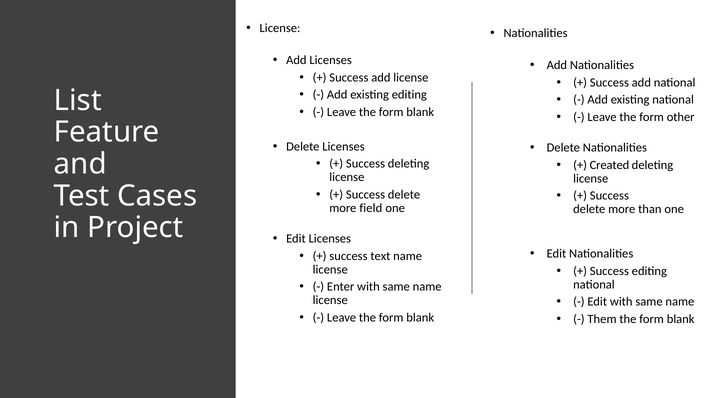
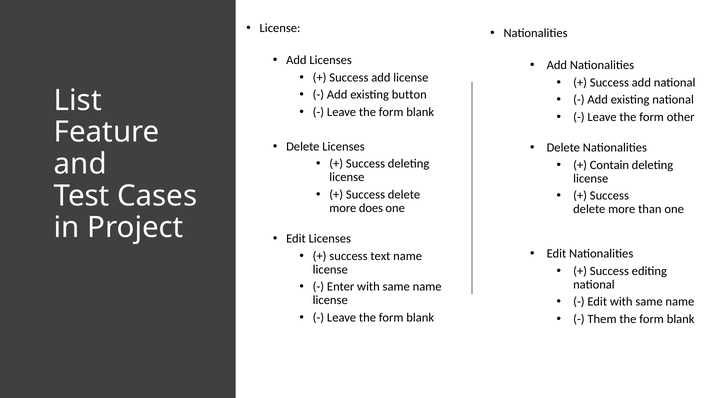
existing editing: editing -> button
Created: Created -> Contain
field: field -> does
